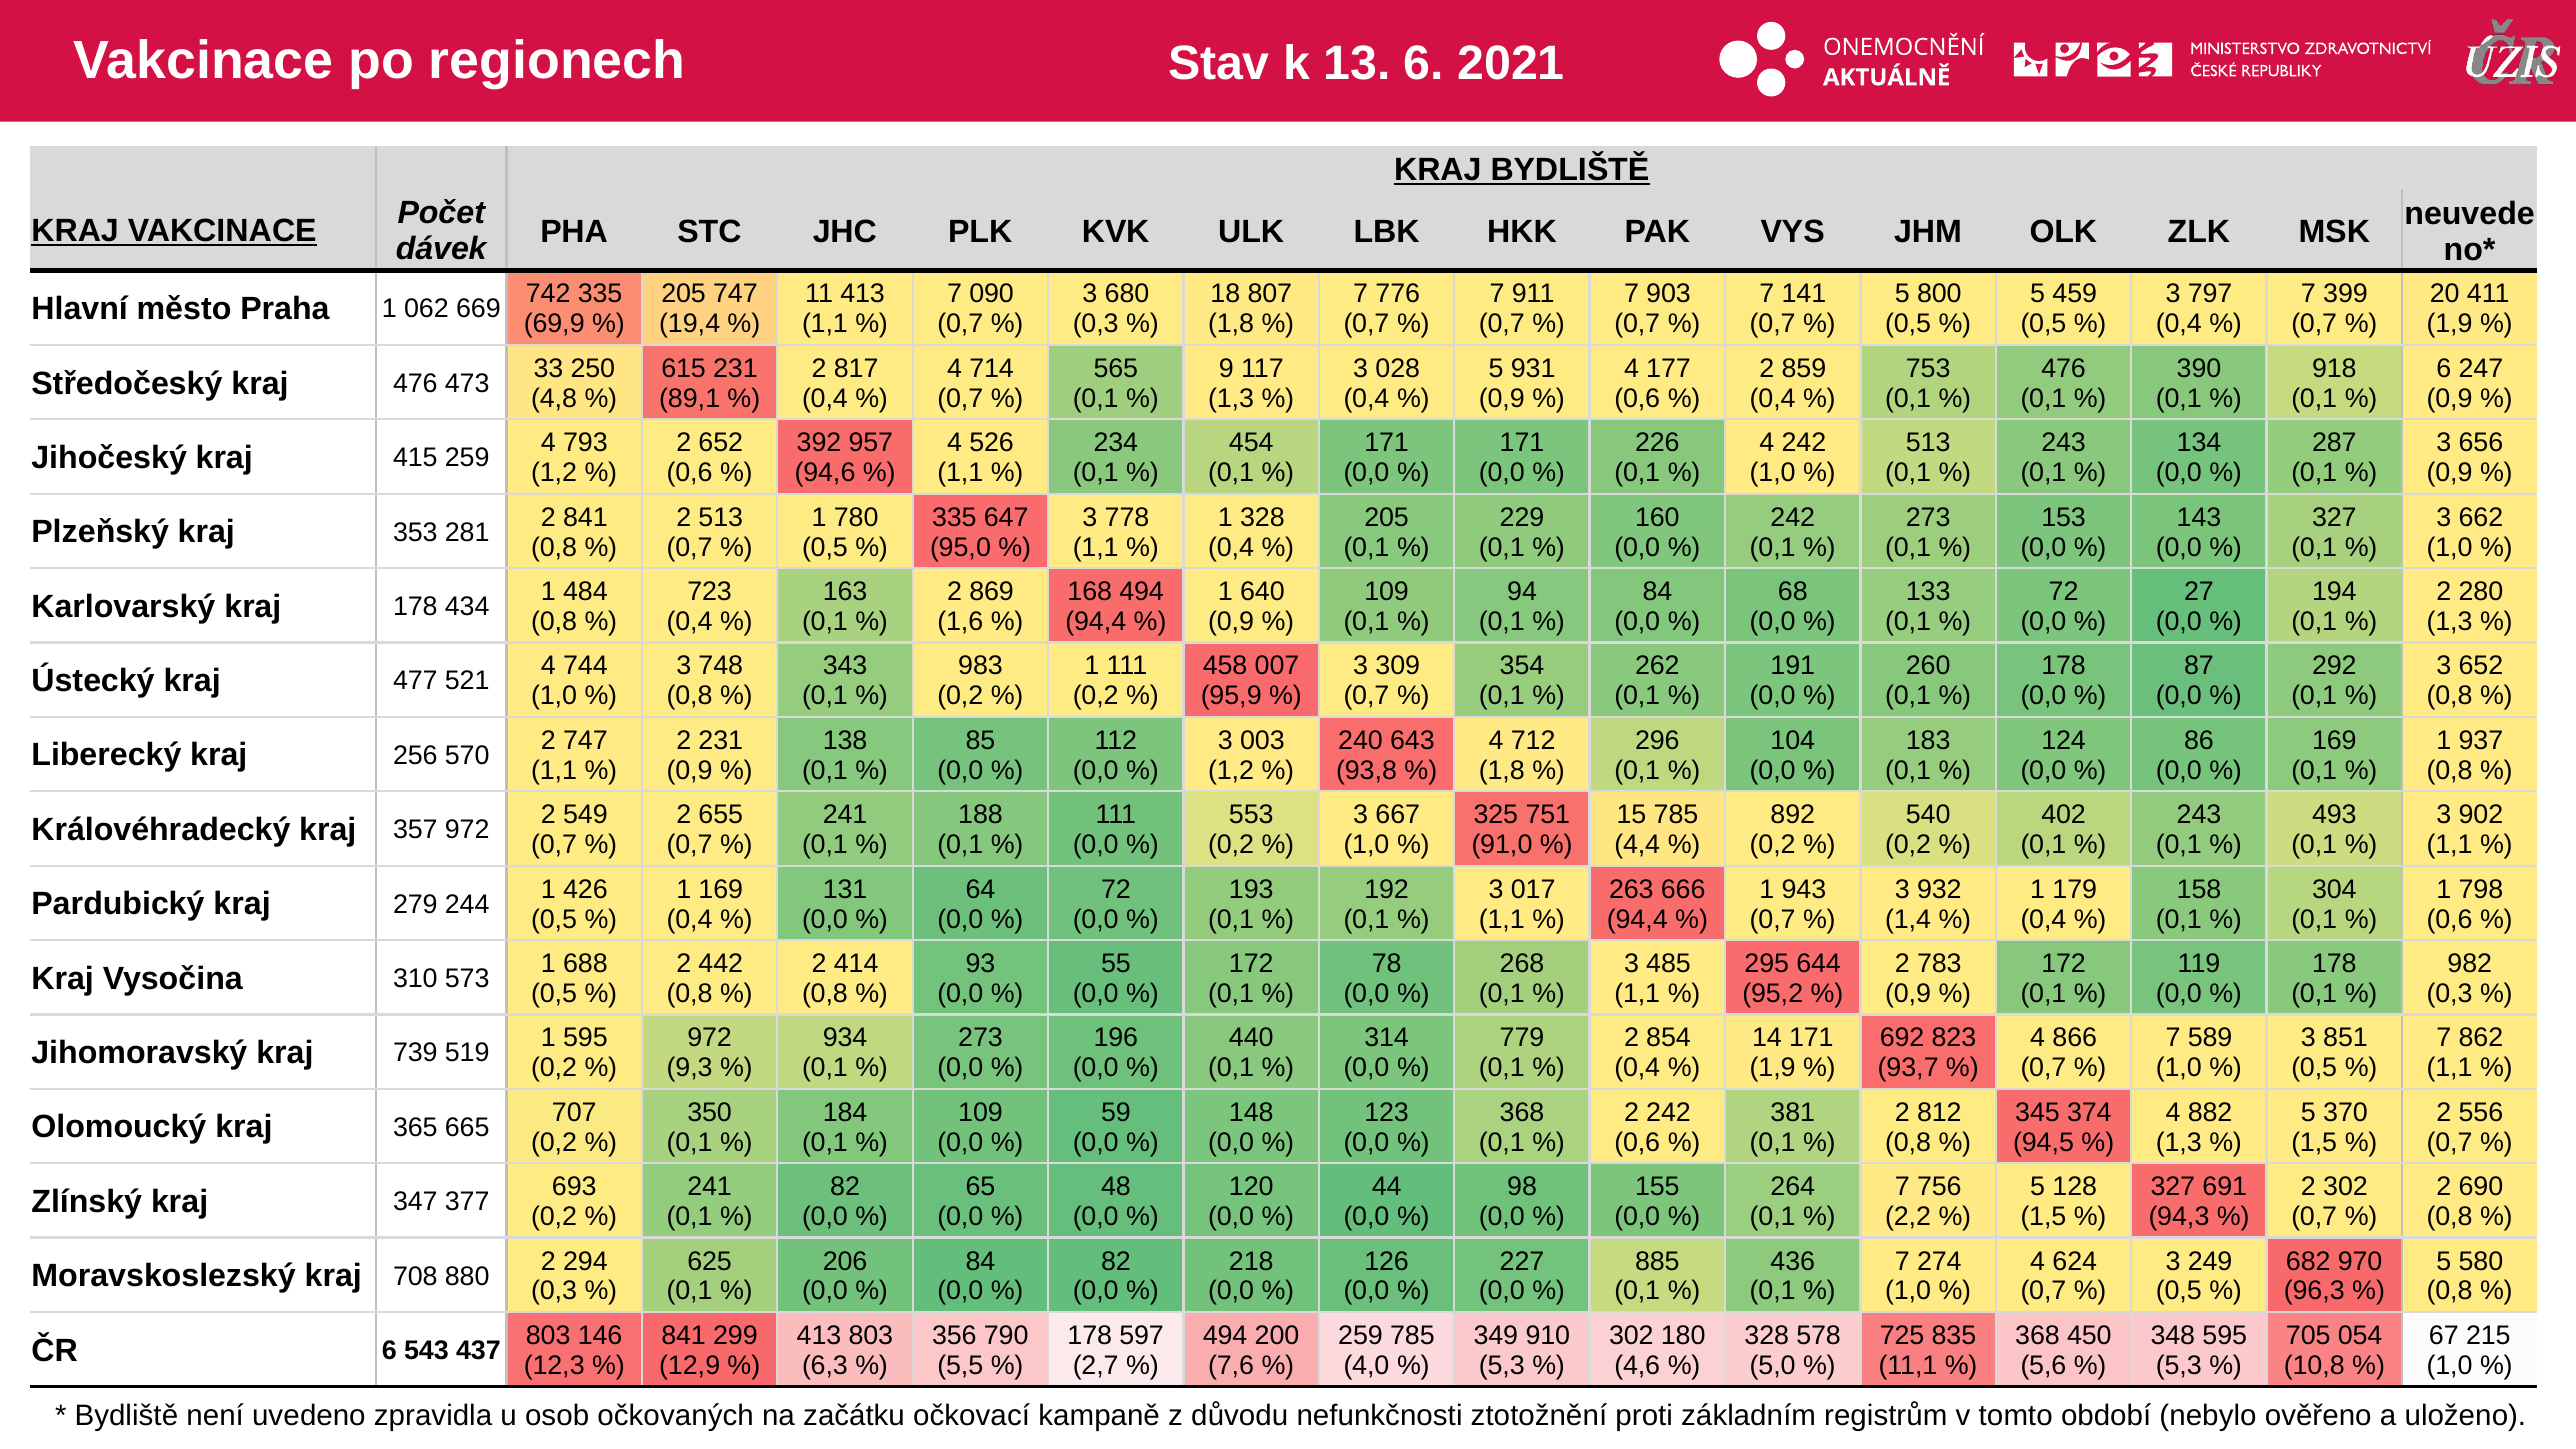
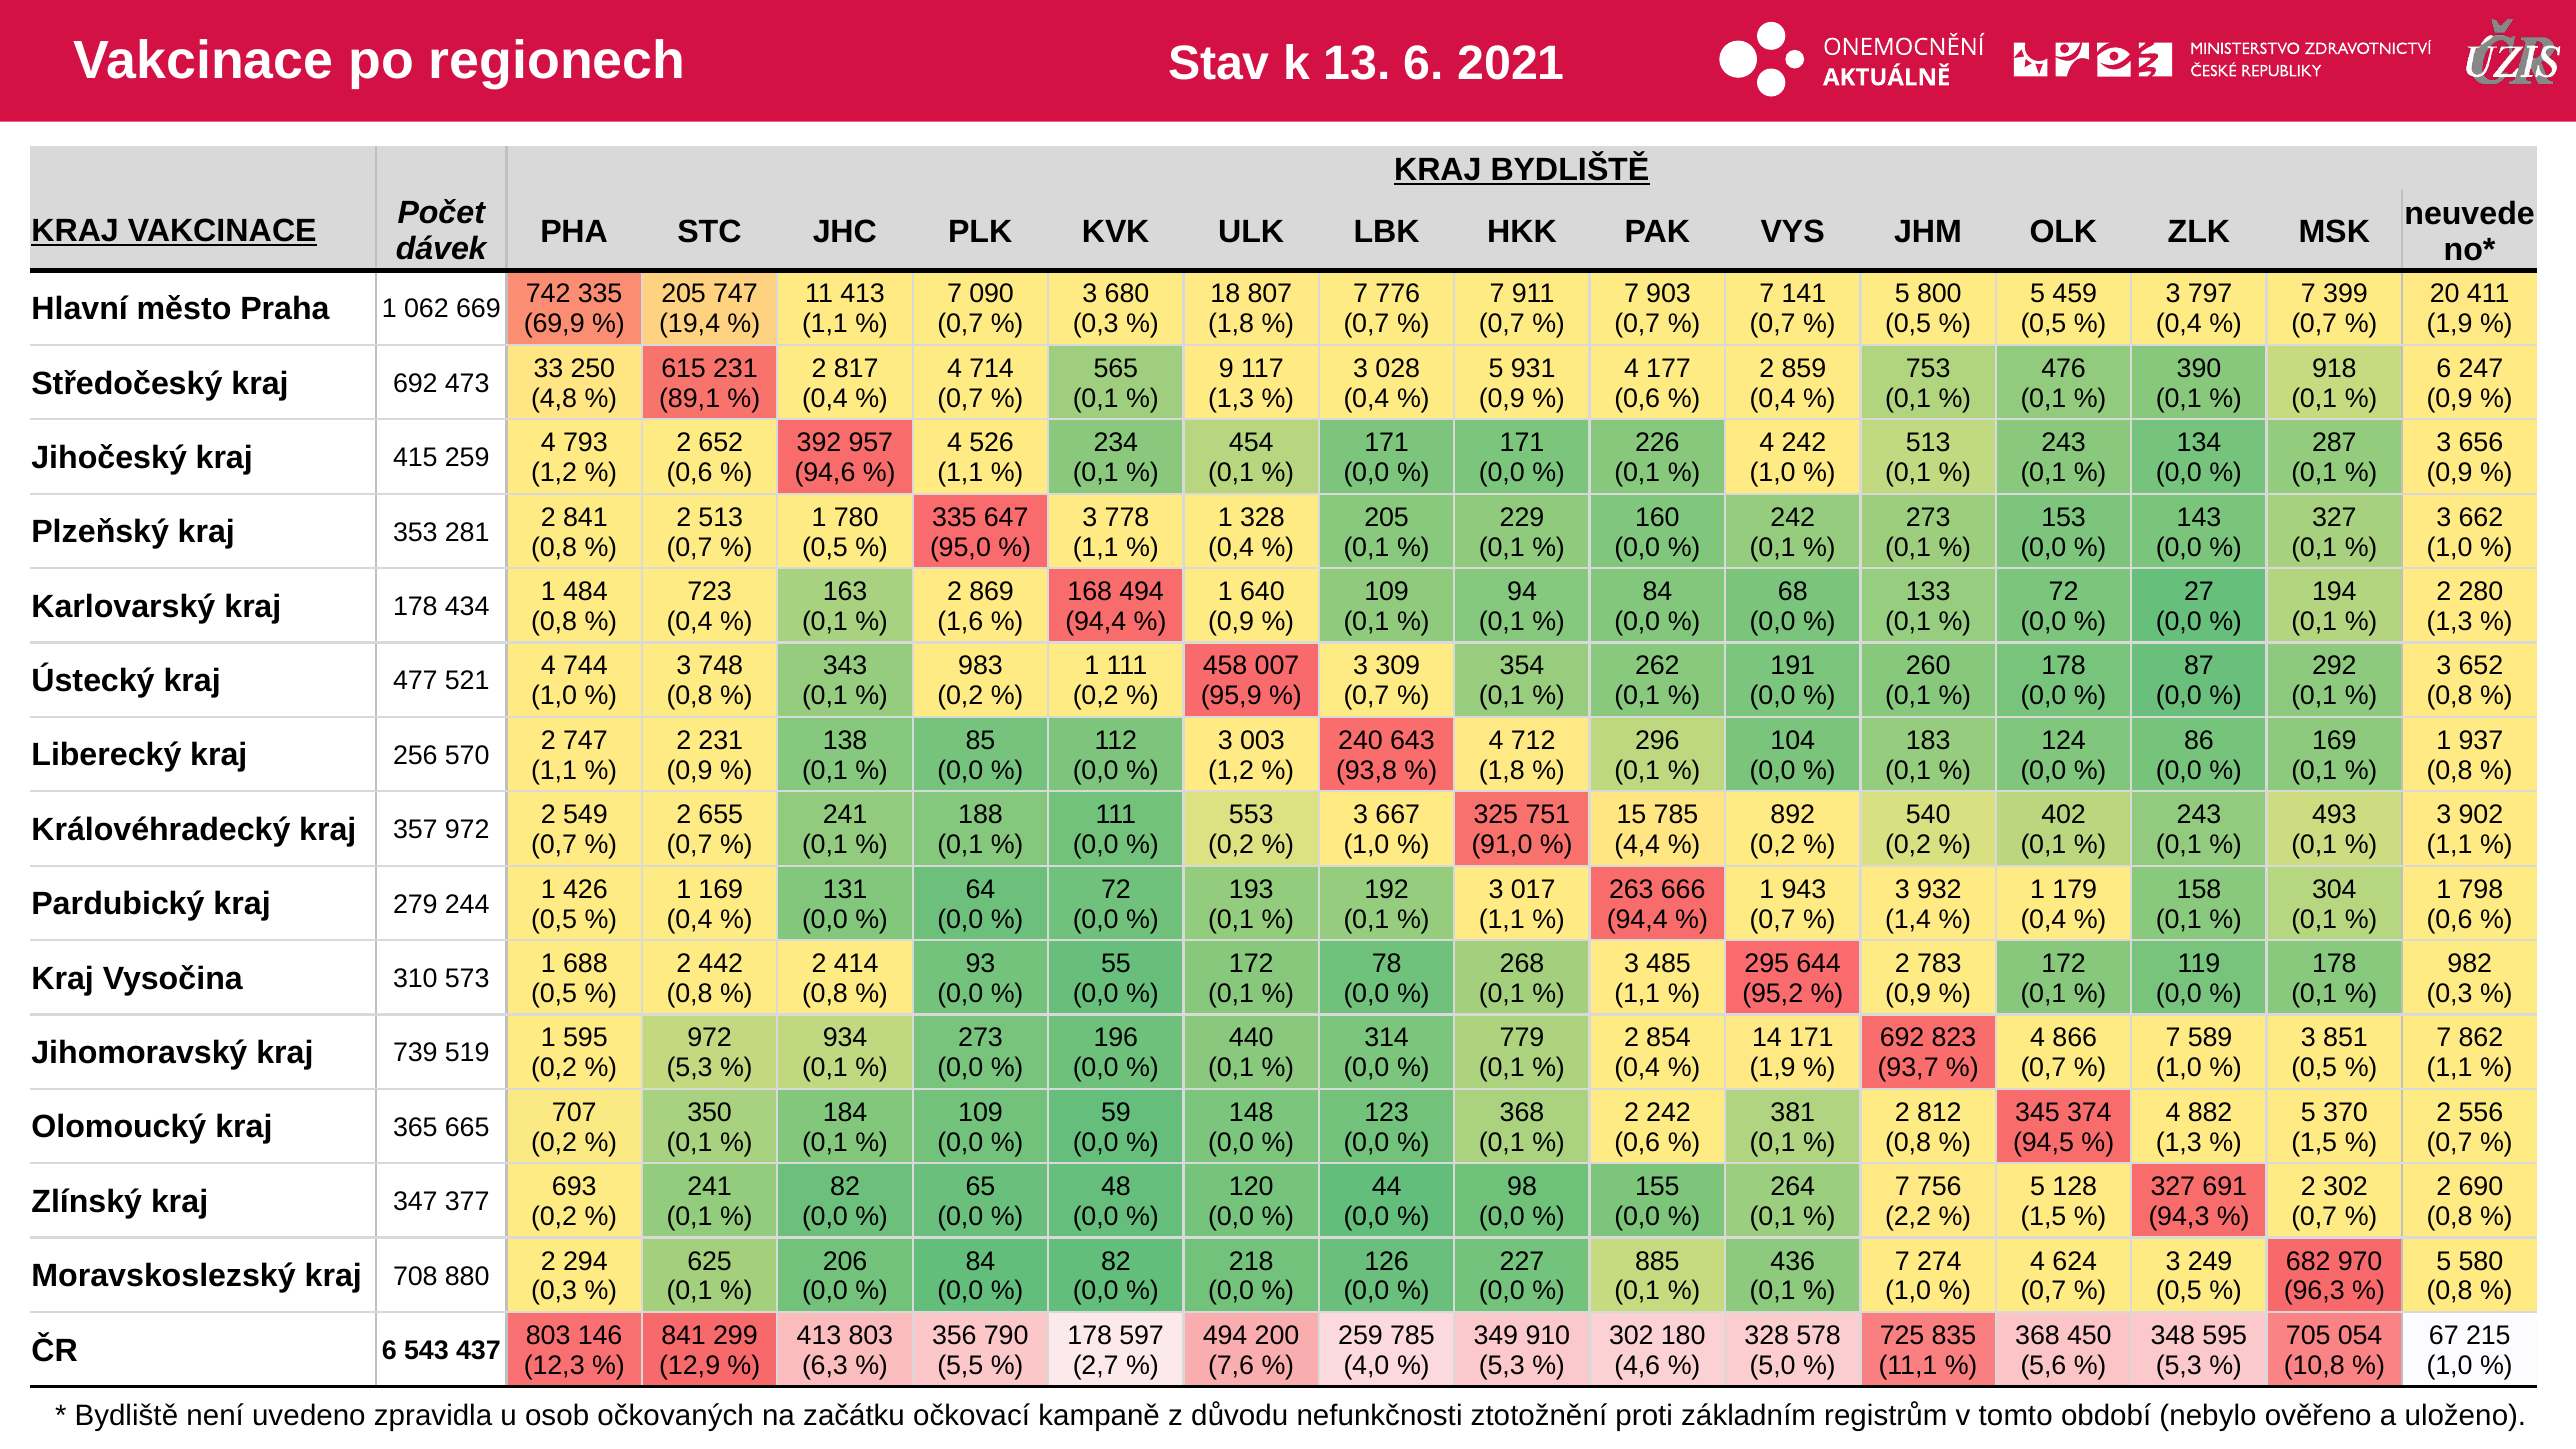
kraj 476: 476 -> 692
9,3 at (690, 1068): 9,3 -> 5,3
